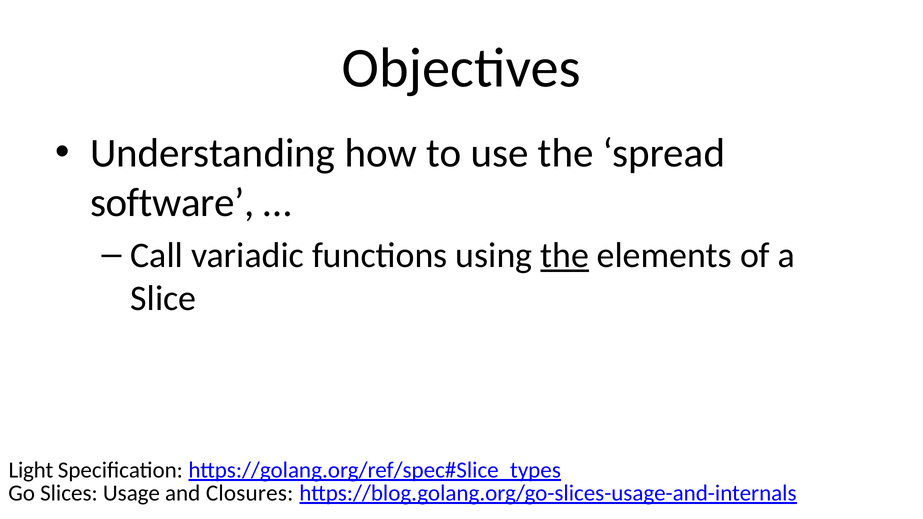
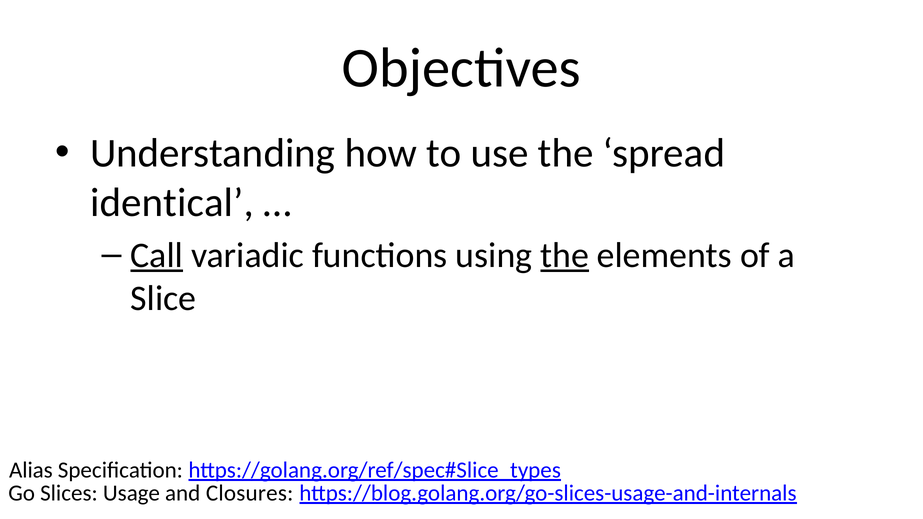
software: software -> identical
Call underline: none -> present
Light: Light -> Alias
